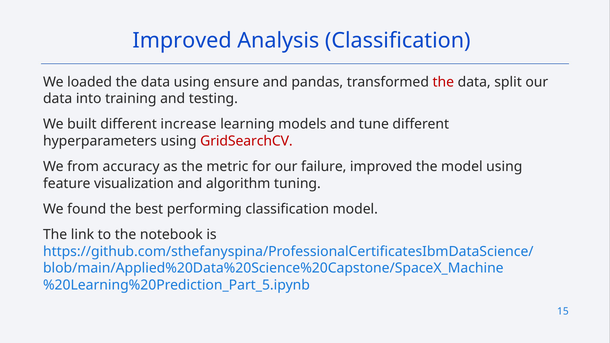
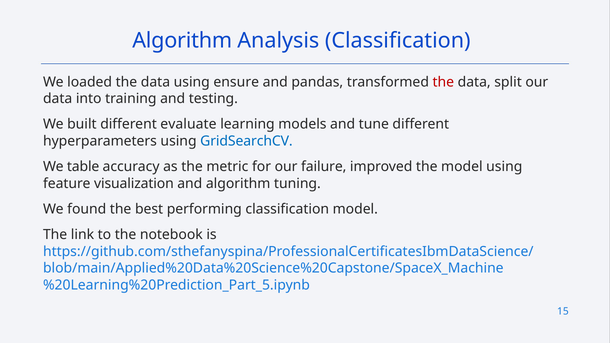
Improved at (182, 41): Improved -> Algorithm
increase: increase -> evaluate
GridSearchCV colour: red -> blue
from: from -> table
